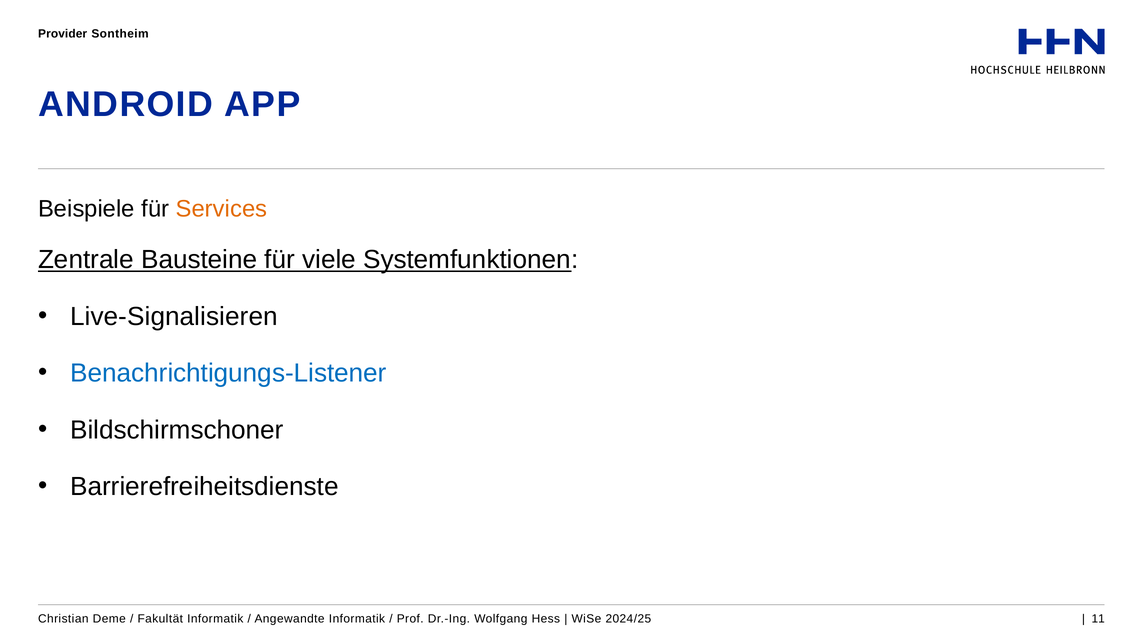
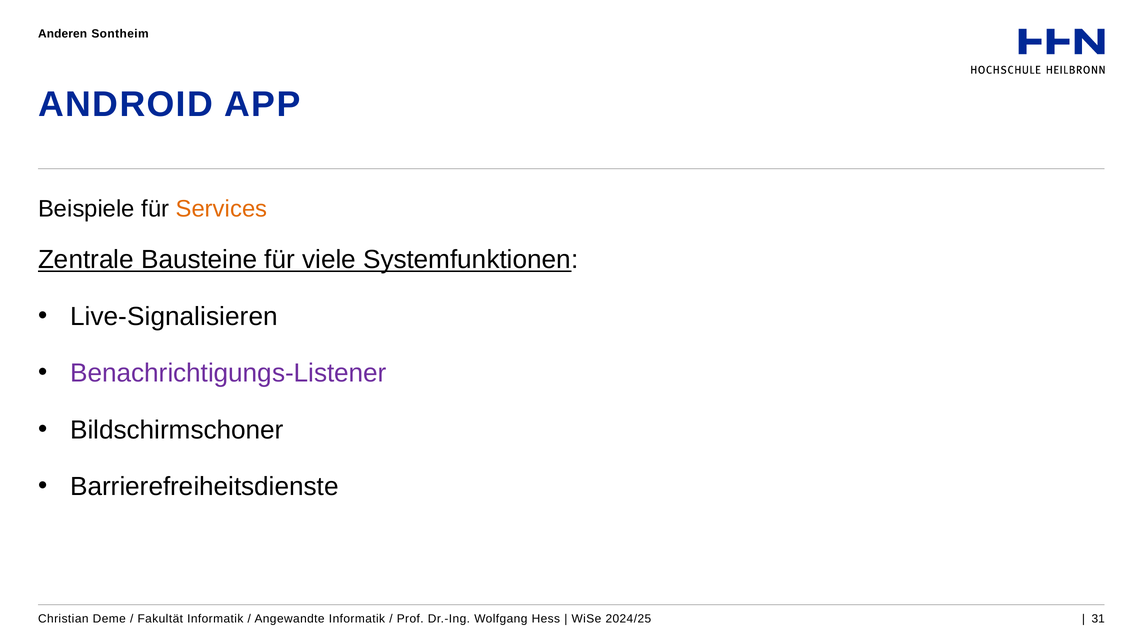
Provider: Provider -> Anderen
Benachrichtigungs-Listener colour: blue -> purple
11: 11 -> 31
